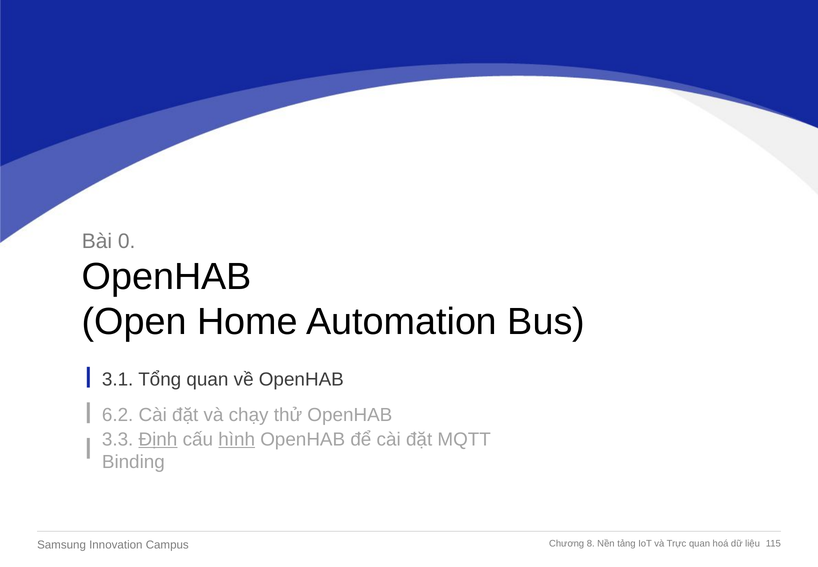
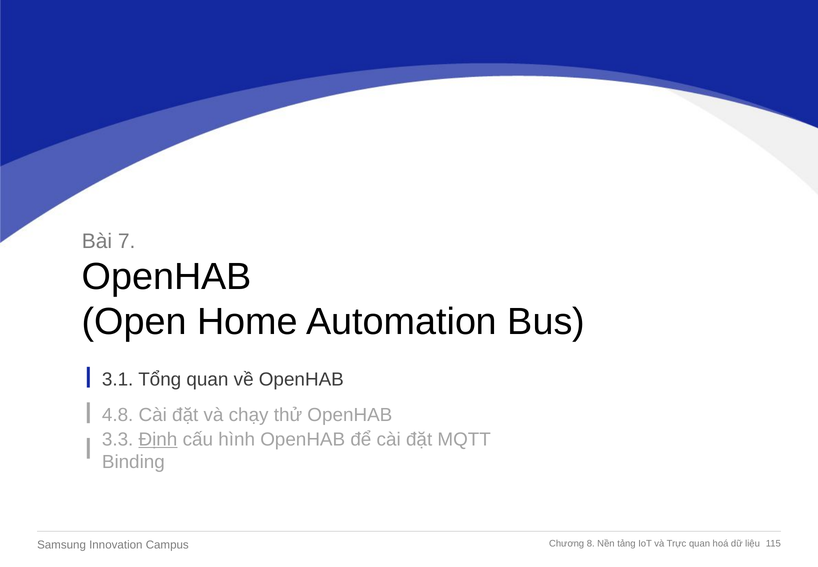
0: 0 -> 7
6.2: 6.2 -> 4.8
hình underline: present -> none
